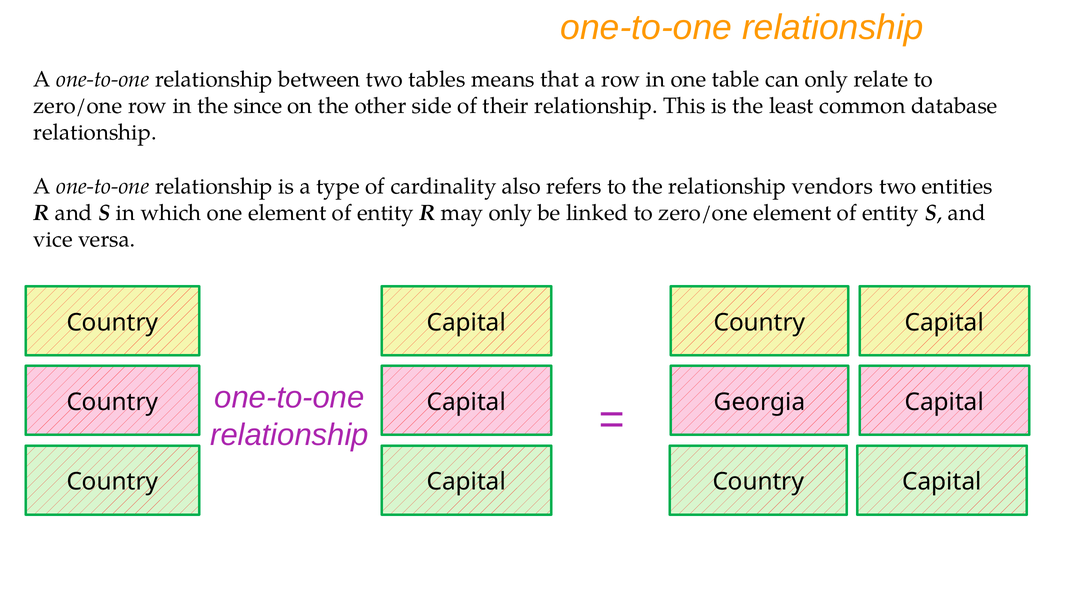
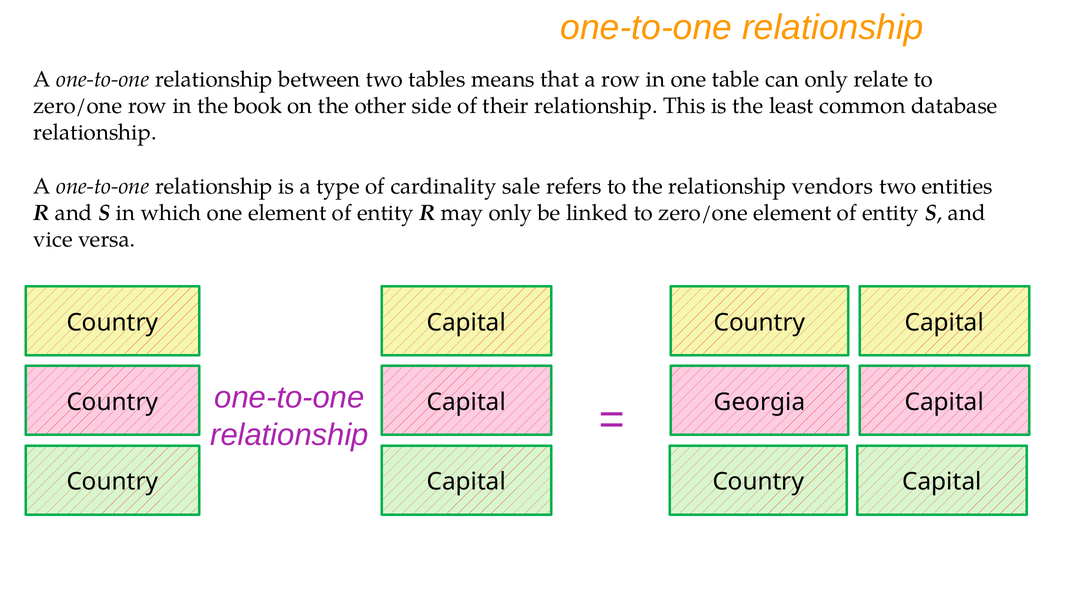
since: since -> book
also: also -> sale
